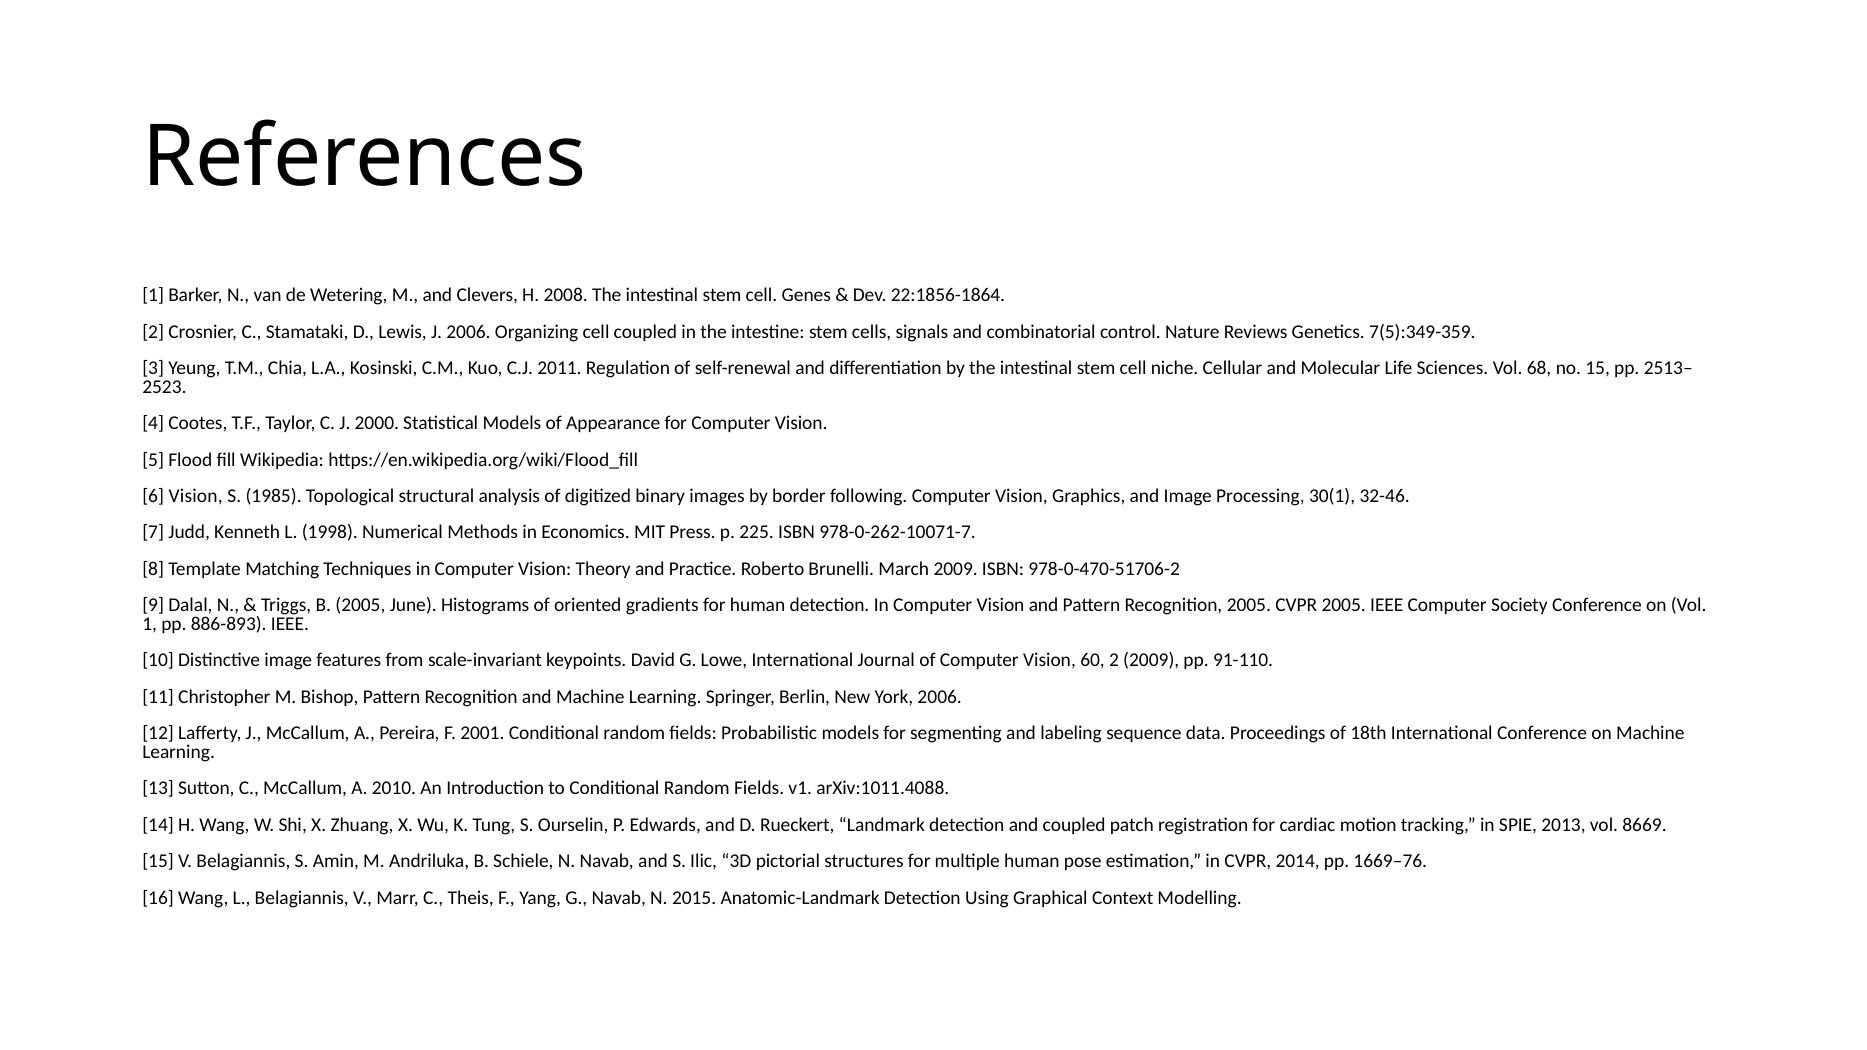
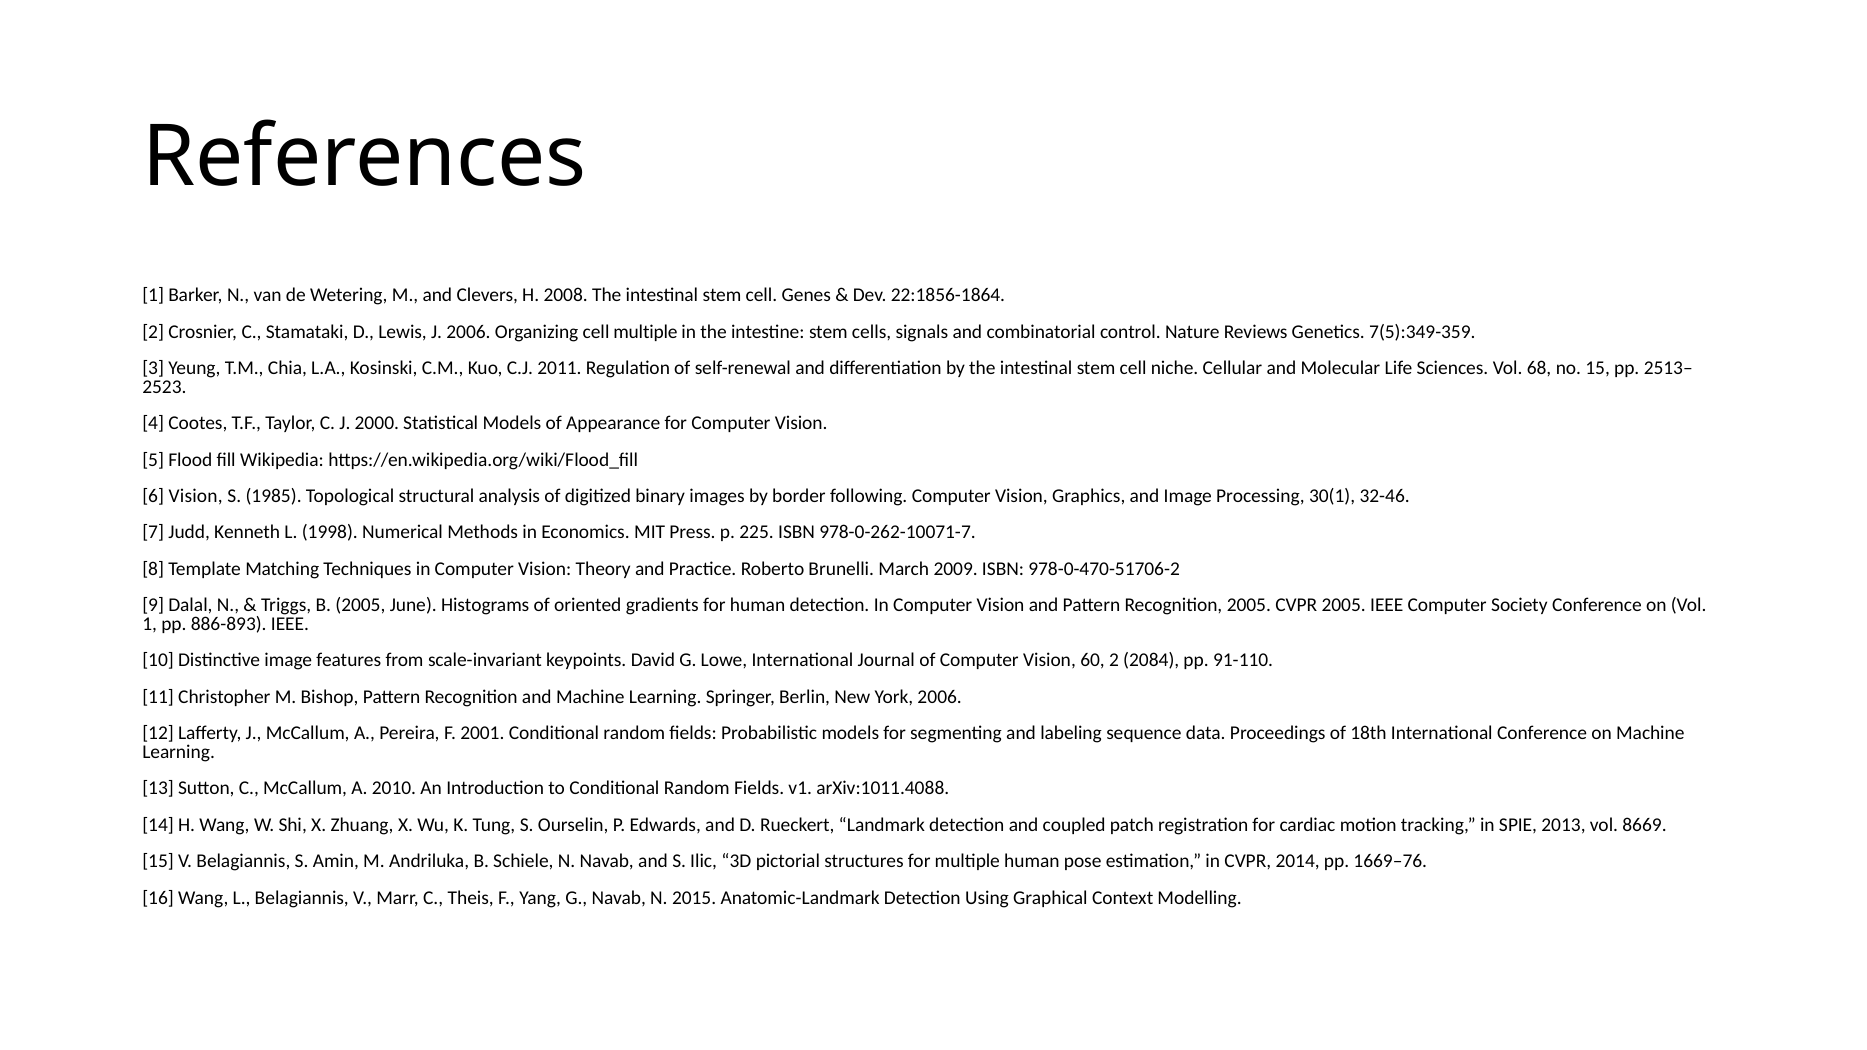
cell coupled: coupled -> multiple
2 2009: 2009 -> 2084
